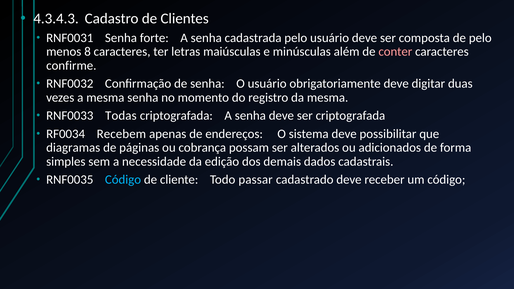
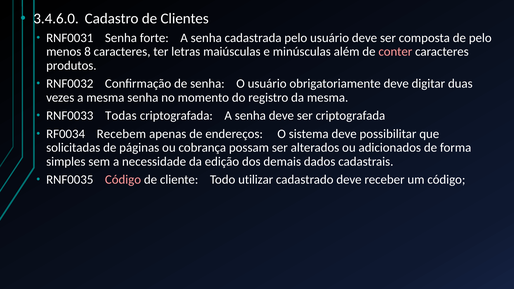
4.3.4.3: 4.3.4.3 -> 3.4.6.0
confirme: confirme -> produtos
diagramas: diagramas -> solicitadas
Código at (123, 180) colour: light blue -> pink
passar: passar -> utilizar
